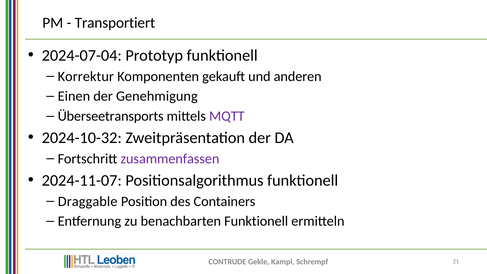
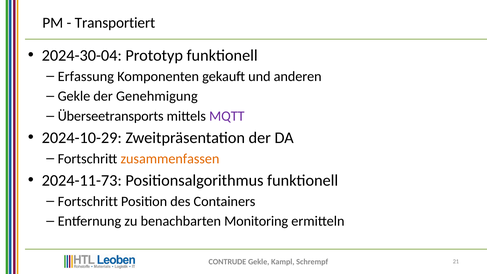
2024-07-04: 2024-07-04 -> 2024-30-04
Korrektur: Korrektur -> Erfassung
Einen at (74, 96): Einen -> Gekle
2024-10-32: 2024-10-32 -> 2024-10-29
zusammenfassen colour: purple -> orange
2024-11-07: 2024-11-07 -> 2024-11-73
Draggable at (88, 201): Draggable -> Fortschritt
benachbarten Funktionell: Funktionell -> Monitoring
